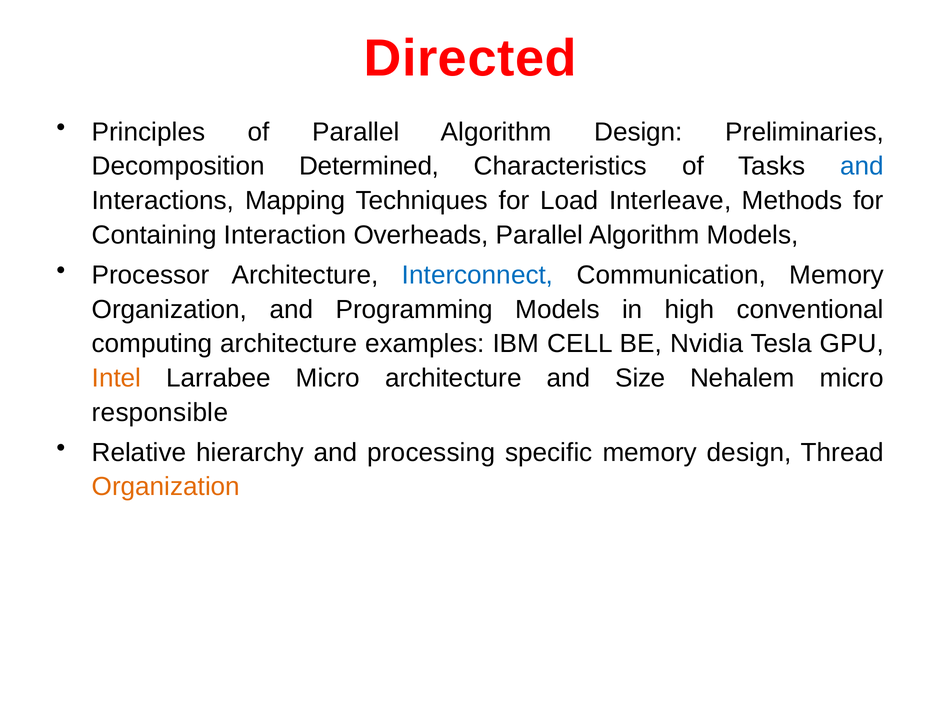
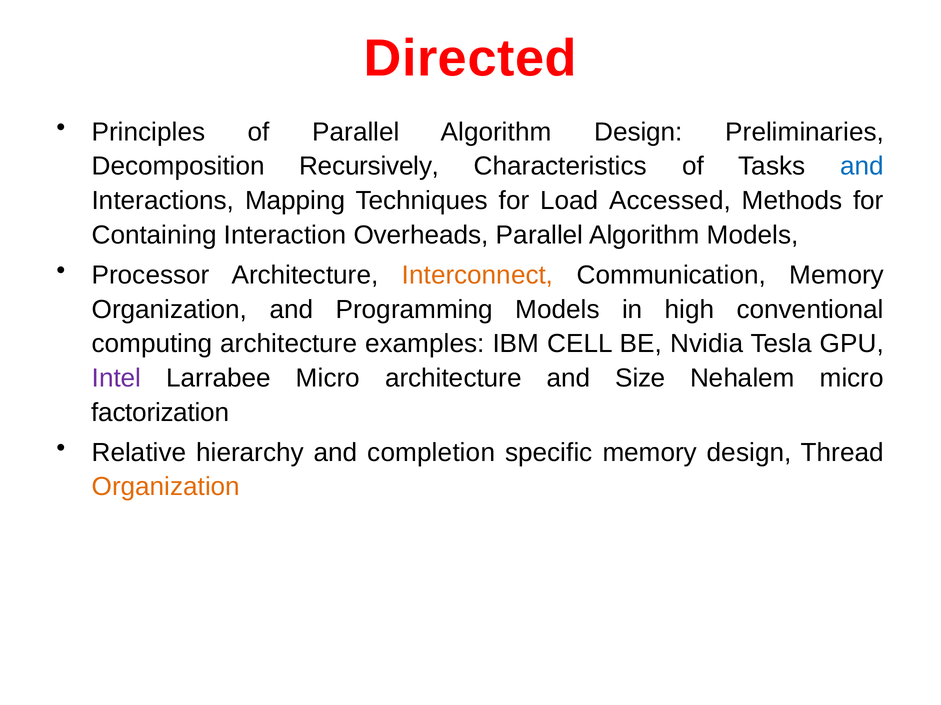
Determined: Determined -> Recursively
Interleave: Interleave -> Accessed
Interconnect colour: blue -> orange
Intel colour: orange -> purple
responsible: responsible -> factorization
processing: processing -> completion
